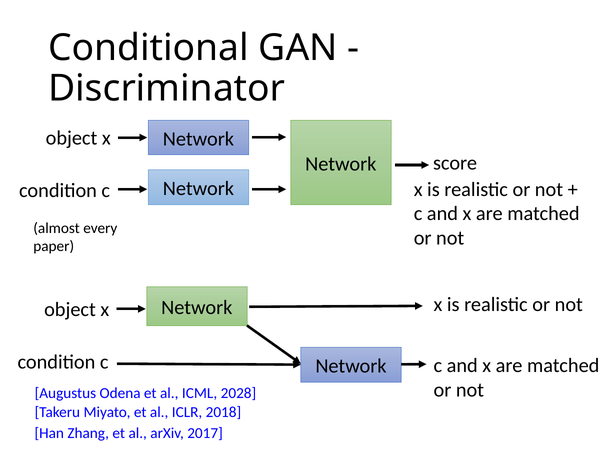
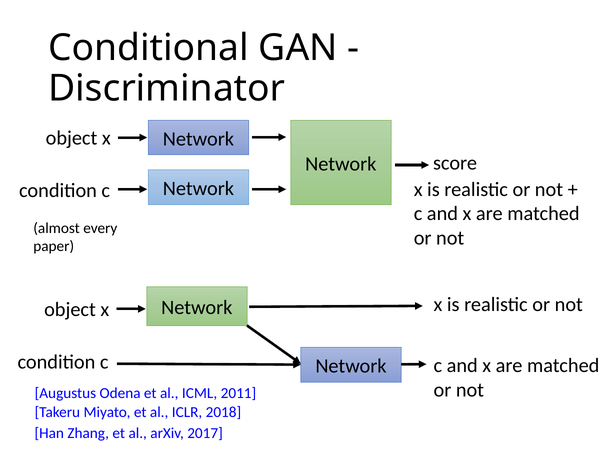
2028: 2028 -> 2011
